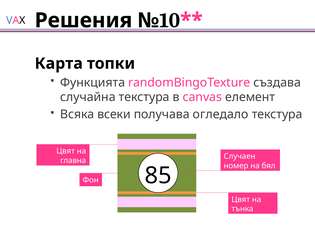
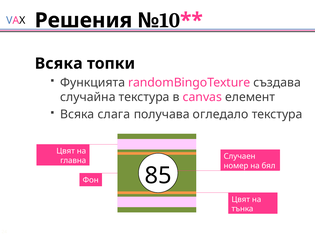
Карта at (59, 64): Карта -> Всяка
всеки: всеки -> слага
